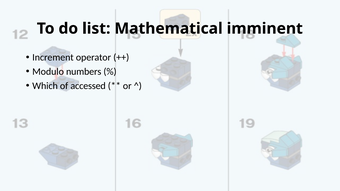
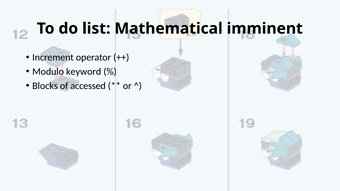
numbers: numbers -> keyword
Which: Which -> Blocks
